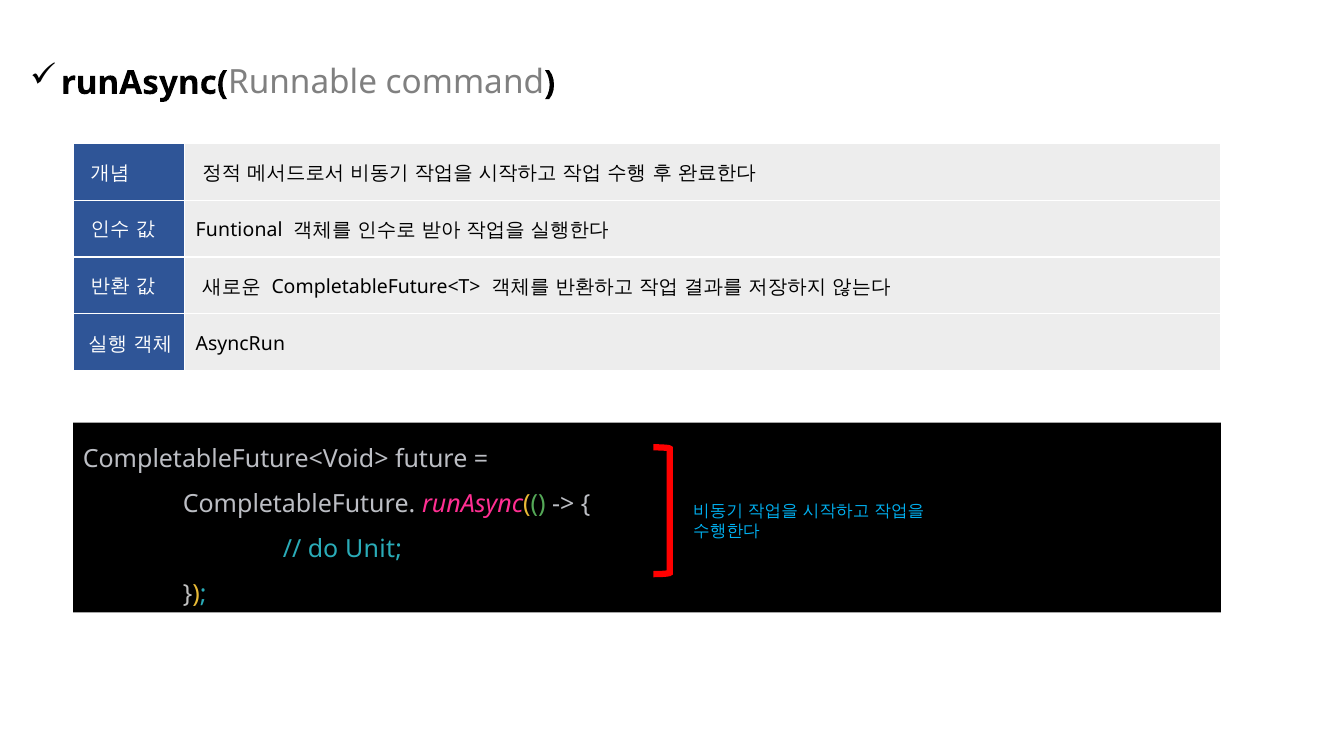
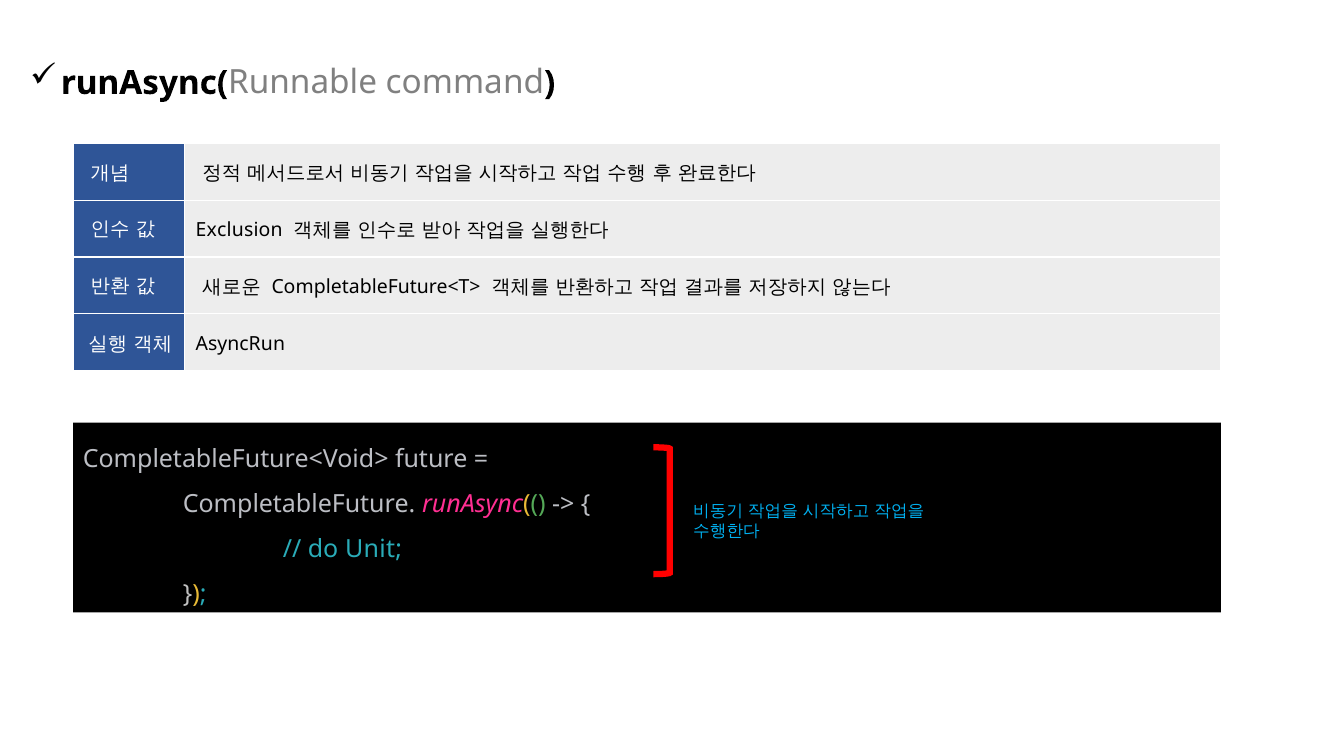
Funtional: Funtional -> Exclusion
